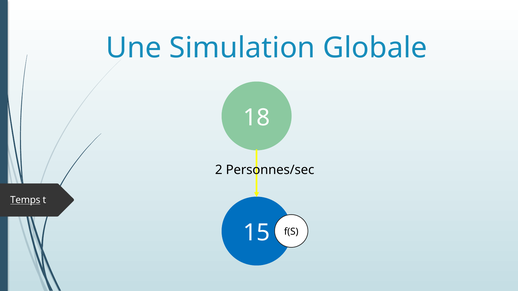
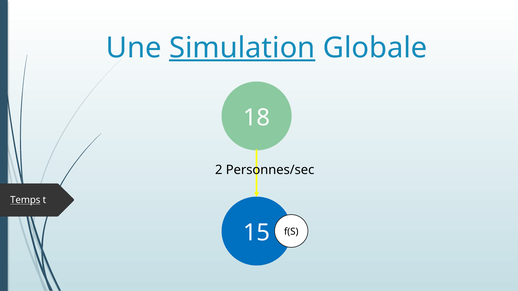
Simulation underline: none -> present
